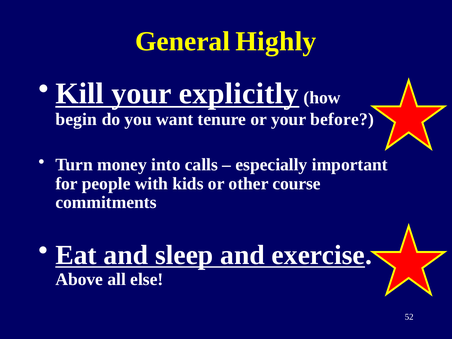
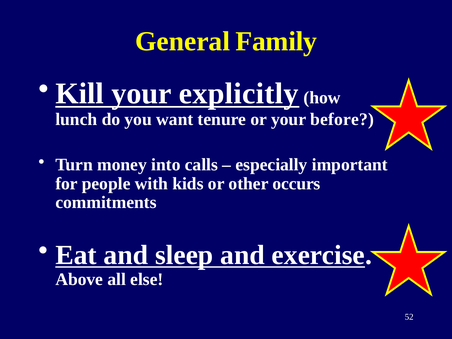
Highly: Highly -> Family
begin: begin -> lunch
course: course -> occurs
